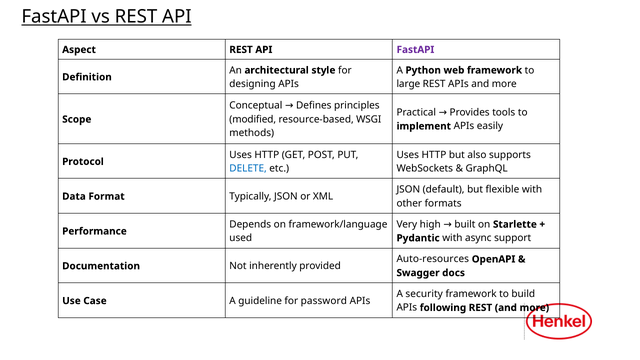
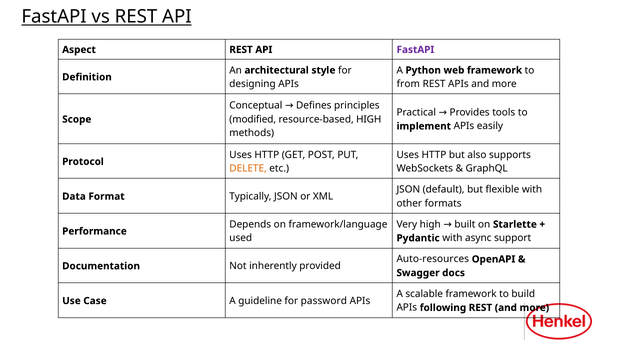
large: large -> from
resource-based WSGI: WSGI -> HIGH
DELETE colour: blue -> orange
security: security -> scalable
